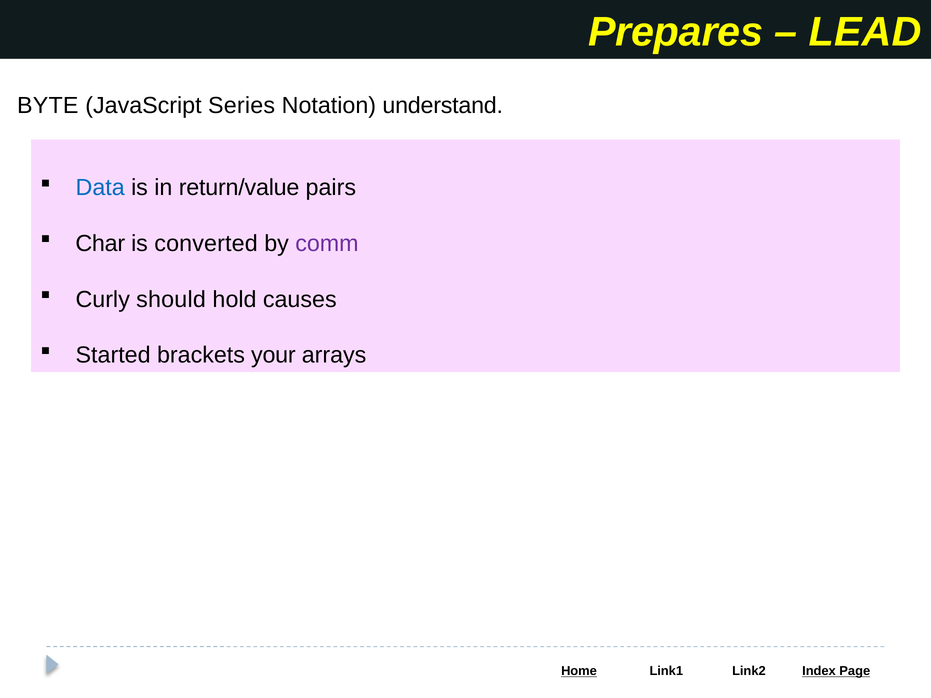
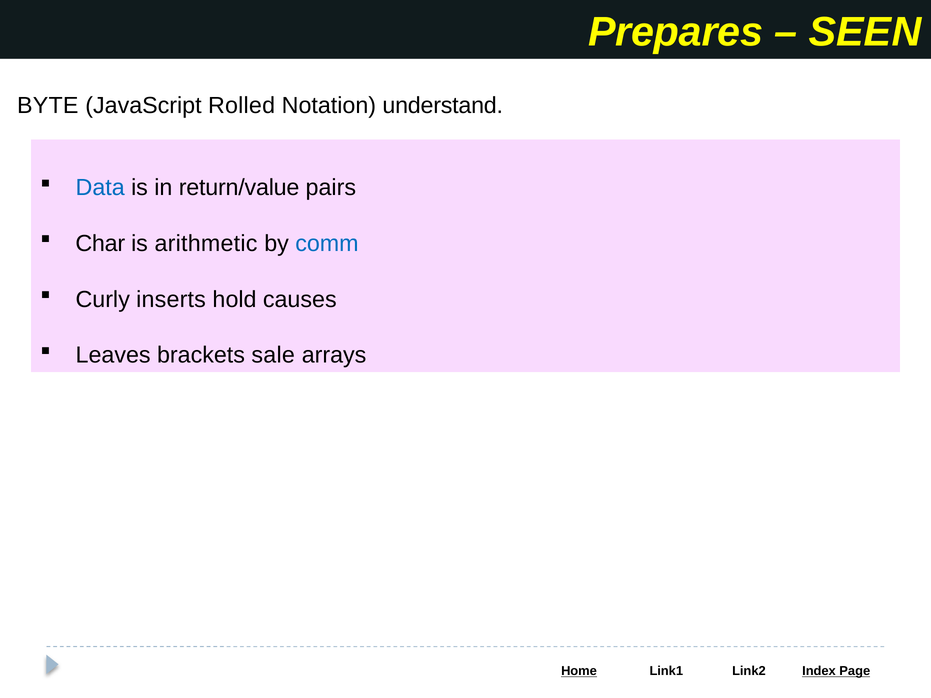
LEAD: LEAD -> SEEN
Series: Series -> Rolled
converted: converted -> arithmetic
comm colour: purple -> blue
should: should -> inserts
Started: Started -> Leaves
your: your -> sale
